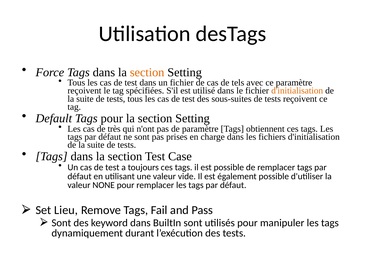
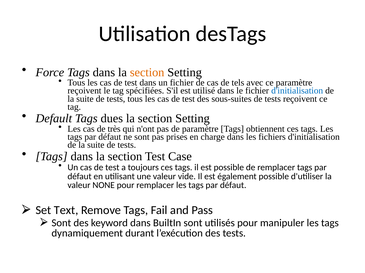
d'initialisation at (297, 91) colour: orange -> blue
Tags pour: pour -> dues
Lieu: Lieu -> Text
